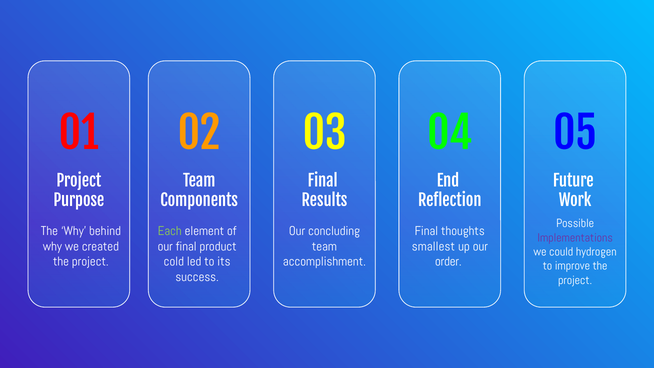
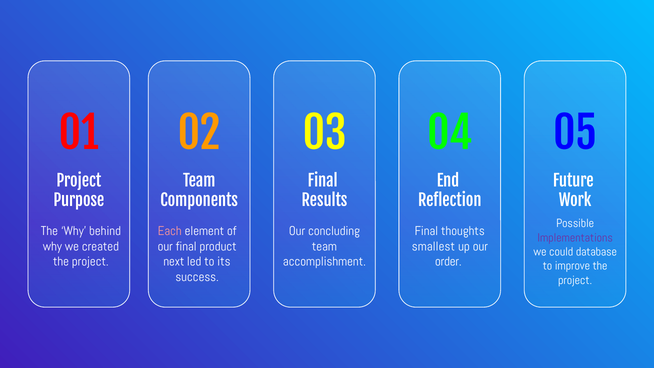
Each colour: light green -> pink
hydrogen: hydrogen -> database
cold: cold -> next
